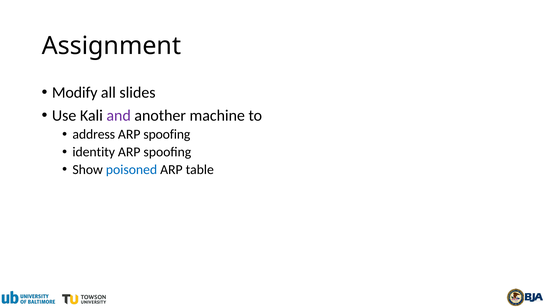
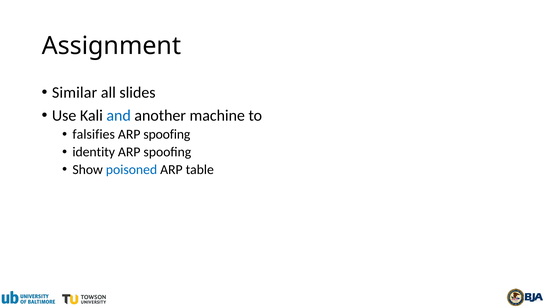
Modify: Modify -> Similar
and colour: purple -> blue
address: address -> falsifies
